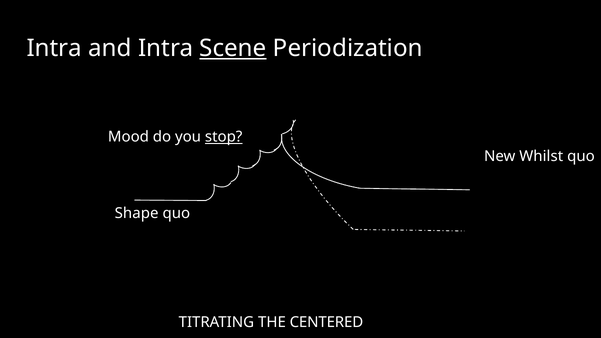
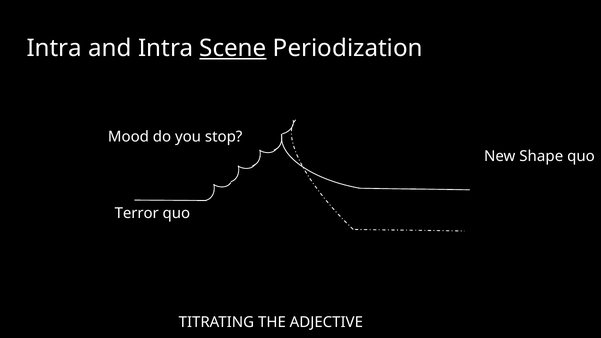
stop underline: present -> none
Whilst: Whilst -> Shape
Shape: Shape -> Terror
CENTERED: CENTERED -> ADJECTIVE
